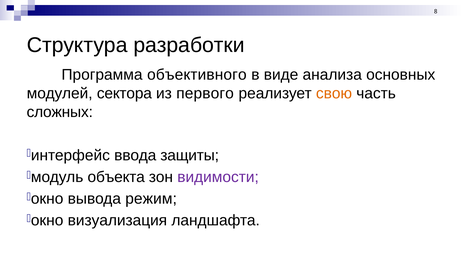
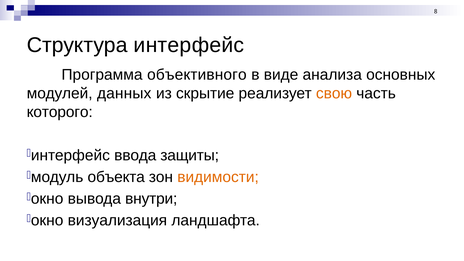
Структура разработки: разработки -> интерфейс
сектора: сектора -> данных
первого: первого -> скрытие
сложных: сложных -> которого
видимости colour: purple -> orange
режим: режим -> внутри
